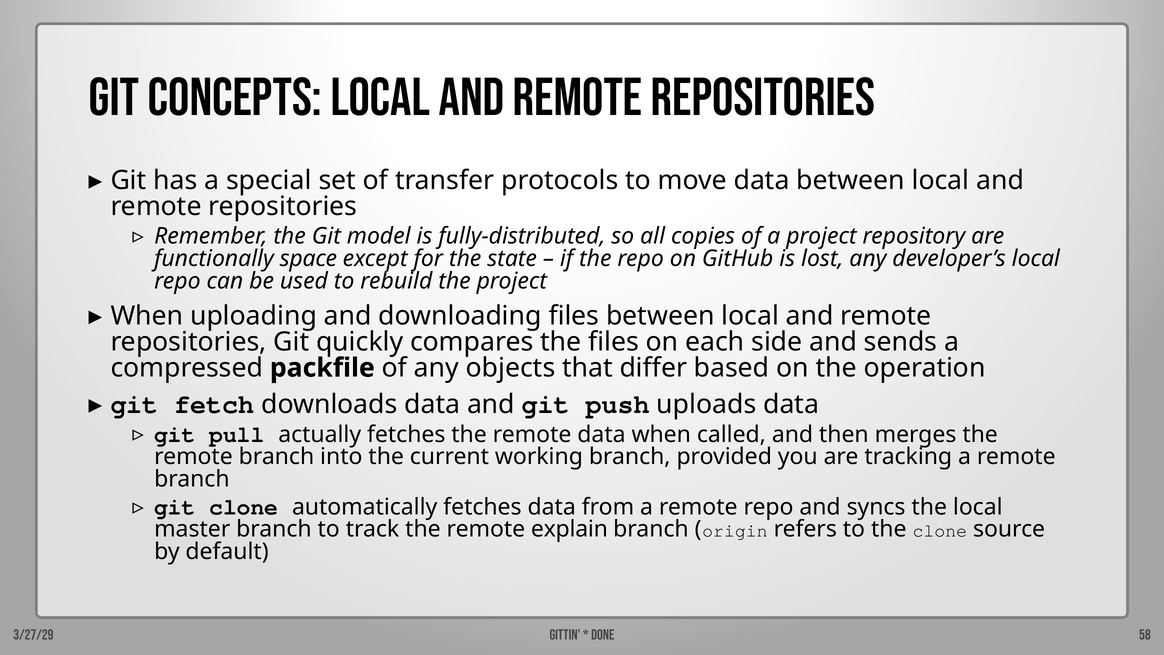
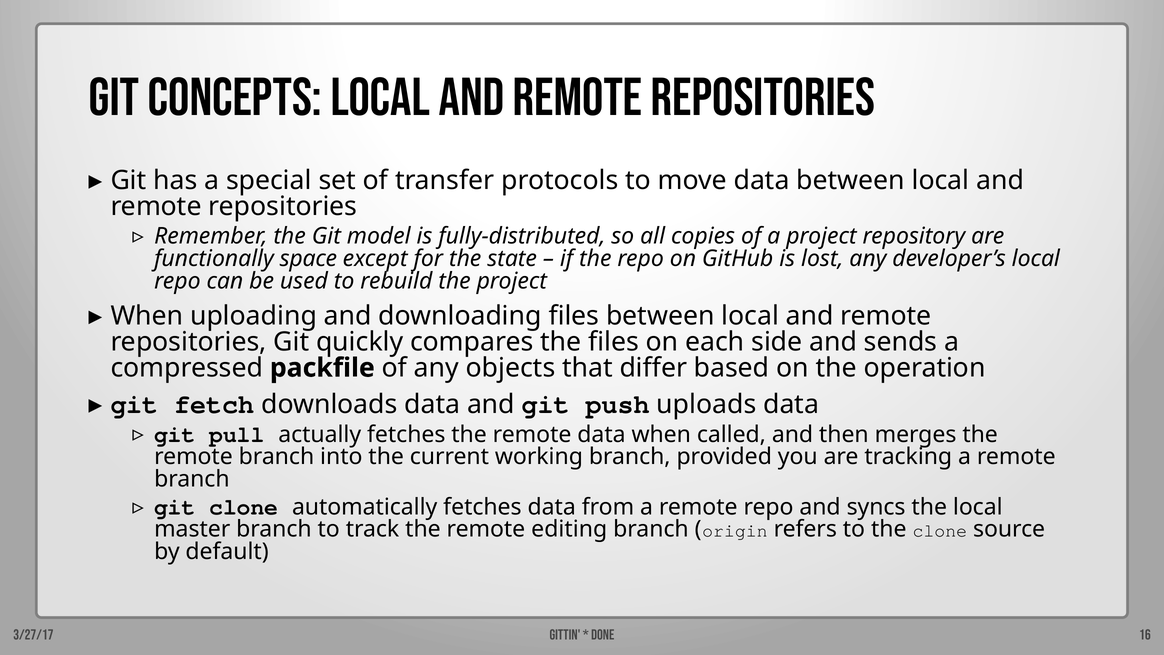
explain: explain -> editing
3/27/29: 3/27/29 -> 3/27/17
58: 58 -> 16
